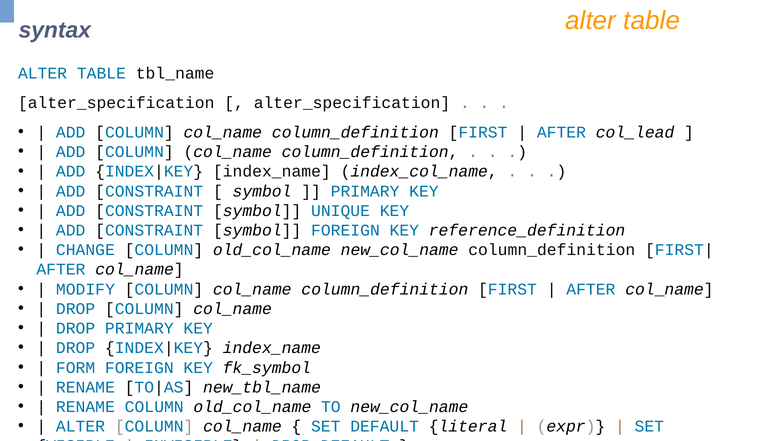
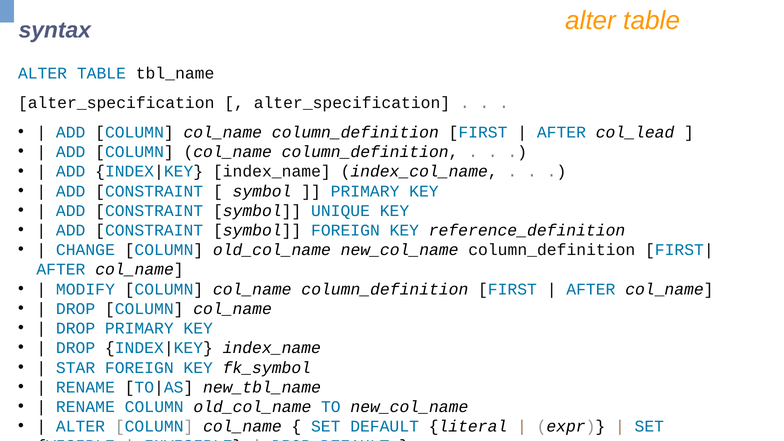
FORM: FORM -> STAR
